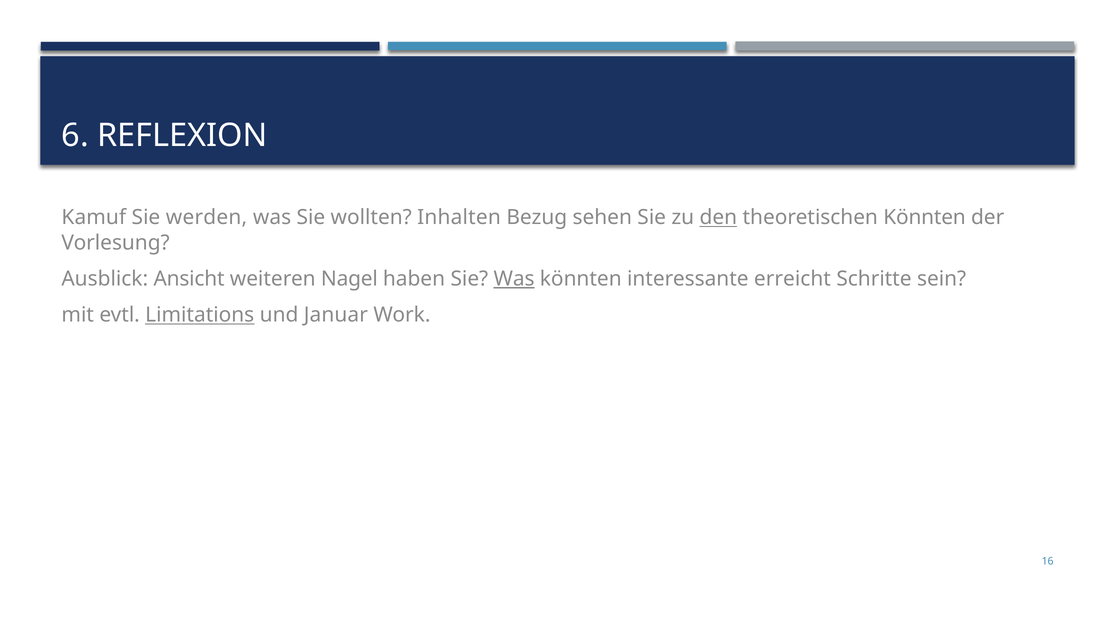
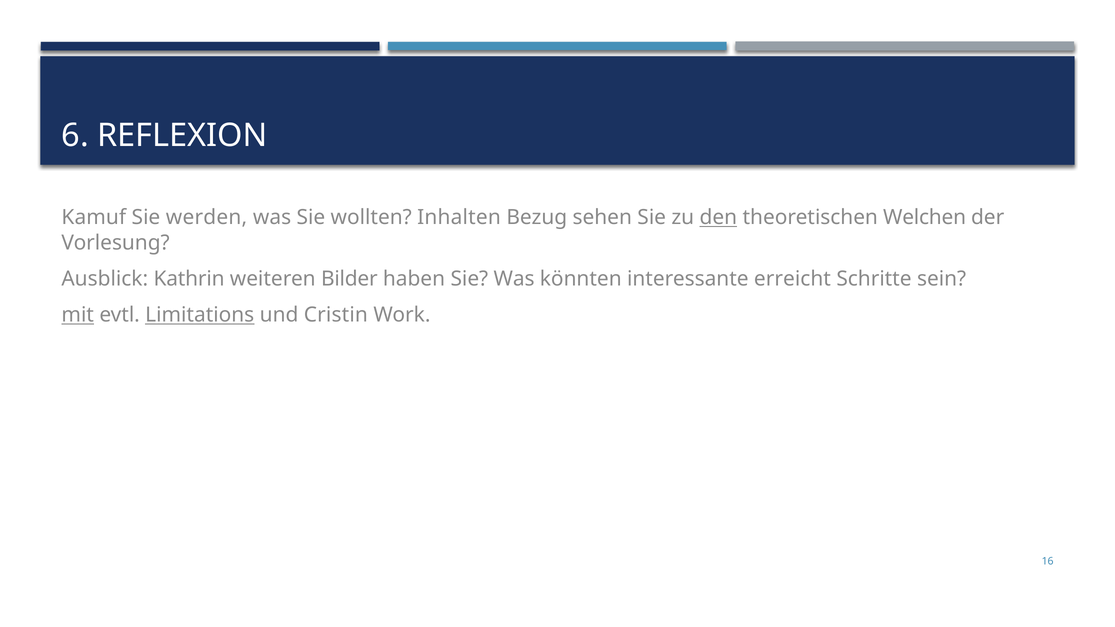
theoretischen Könnten: Könnten -> Welchen
Ansicht: Ansicht -> Kathrin
Nagel: Nagel -> Bilder
Was at (514, 279) underline: present -> none
mit underline: none -> present
Januar: Januar -> Cristin
